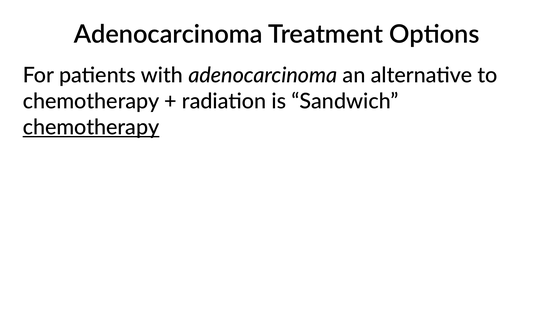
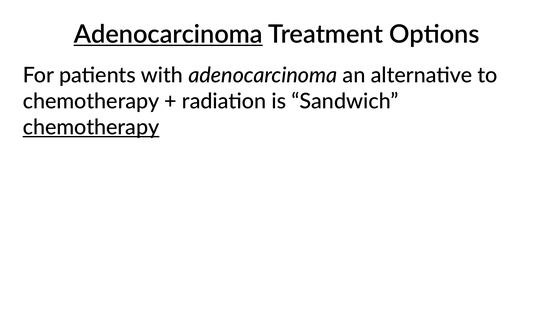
Adenocarcinoma at (168, 34) underline: none -> present
